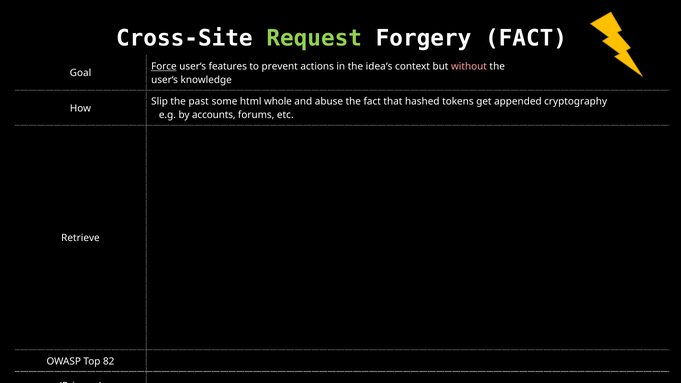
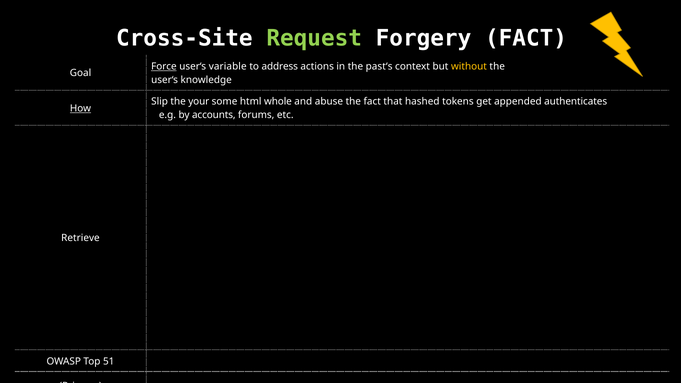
features: features -> variable
prevent: prevent -> address
idea‘s: idea‘s -> past‘s
without colour: pink -> yellow
past: past -> your
cryptography: cryptography -> authenticates
How underline: none -> present
82: 82 -> 51
